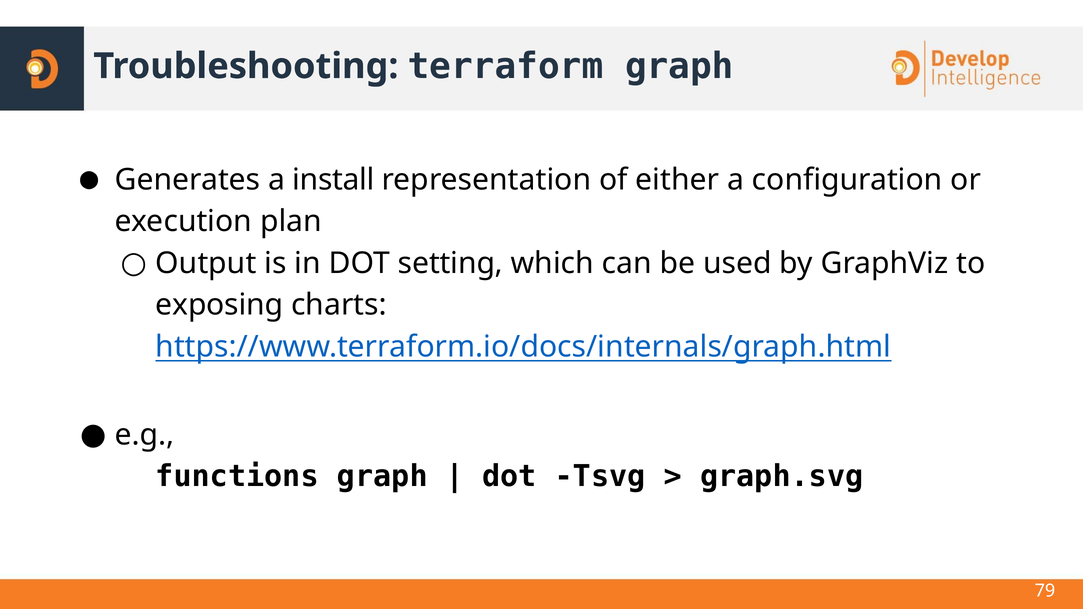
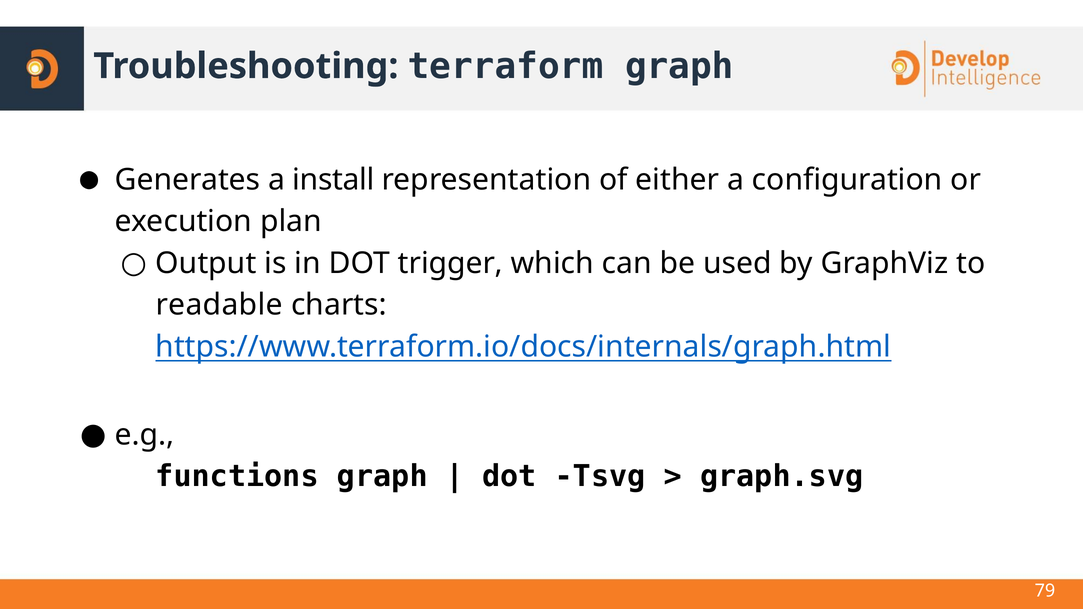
setting: setting -> trigger
exposing: exposing -> readable
